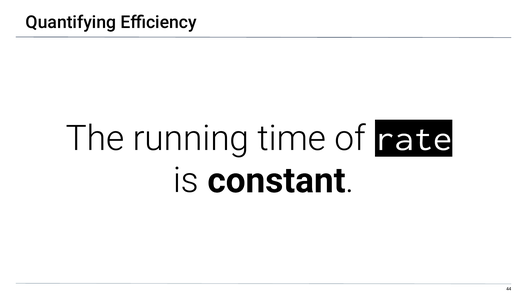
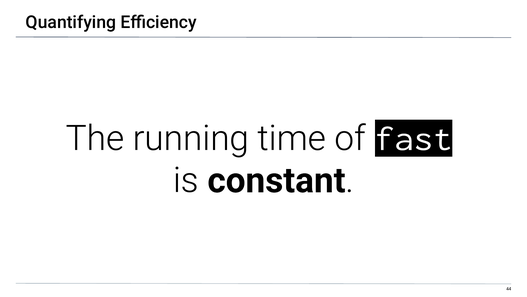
rate: rate -> fast
